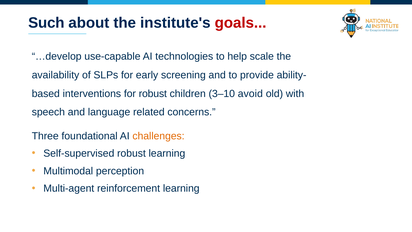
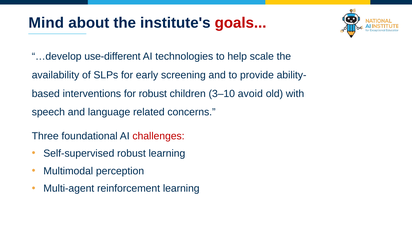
Such: Such -> Mind
use-capable: use-capable -> use-different
challenges colour: orange -> red
